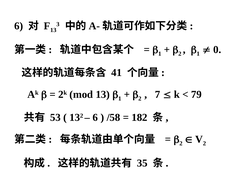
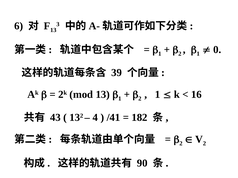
41: 41 -> 39
7 at (158, 95): 7 -> 1
79: 79 -> 16
53: 53 -> 43
6 at (95, 118): 6 -> 4
/58: /58 -> /41
35: 35 -> 90
